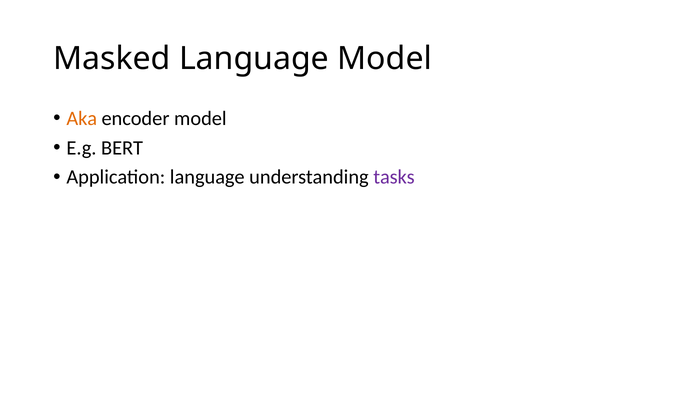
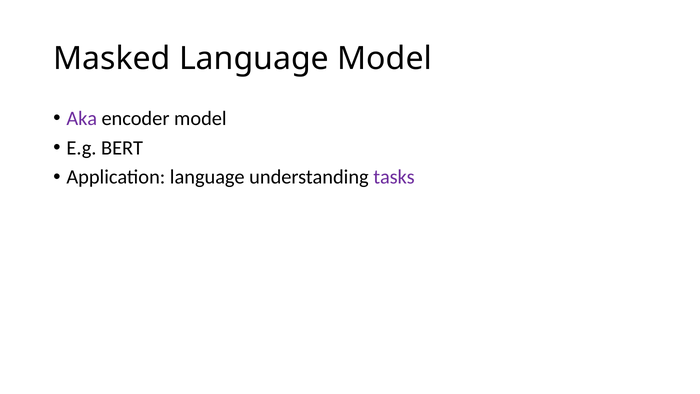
Aka colour: orange -> purple
